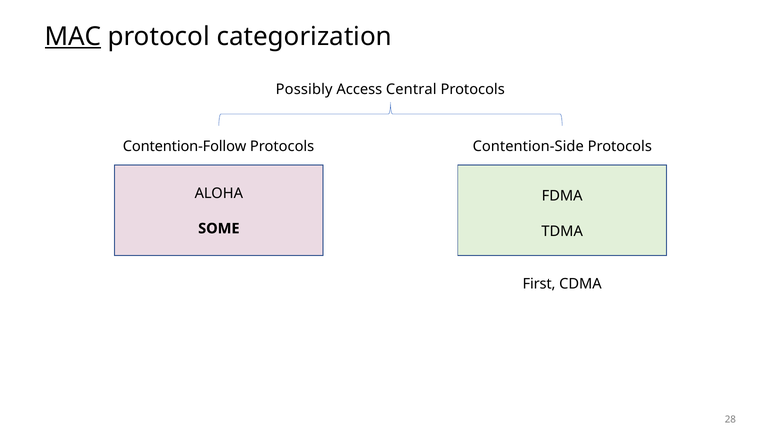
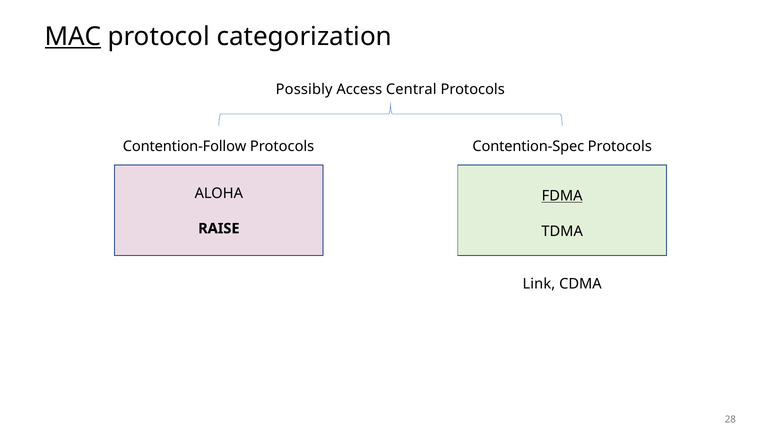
Contention-Side: Contention-Side -> Contention-Spec
FDMA underline: none -> present
SOME: SOME -> RAISE
First: First -> Link
